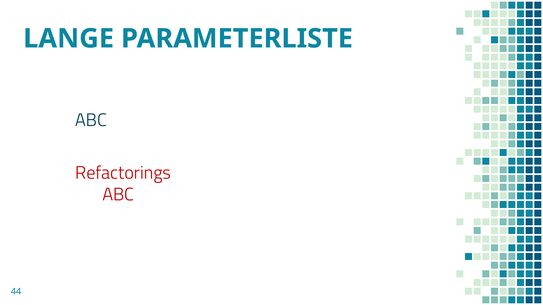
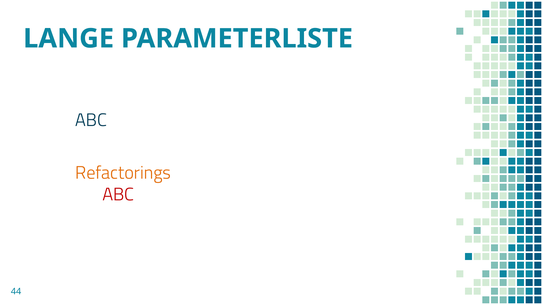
Refactorings colour: red -> orange
